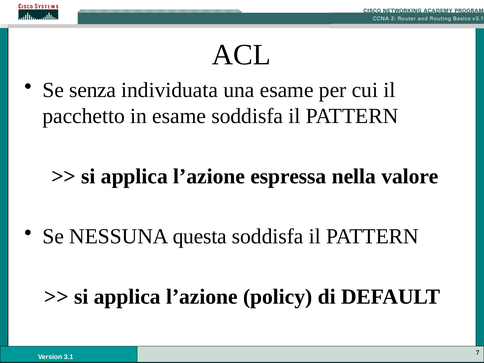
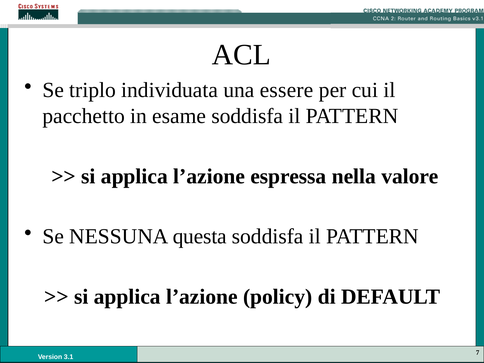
senza: senza -> triplo
una esame: esame -> essere
